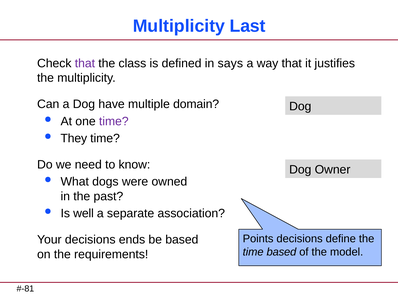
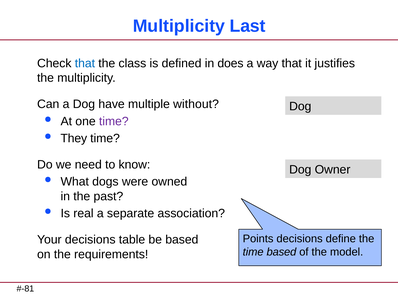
that at (85, 63) colour: purple -> blue
says: says -> does
domain: domain -> without
well: well -> real
ends: ends -> table
